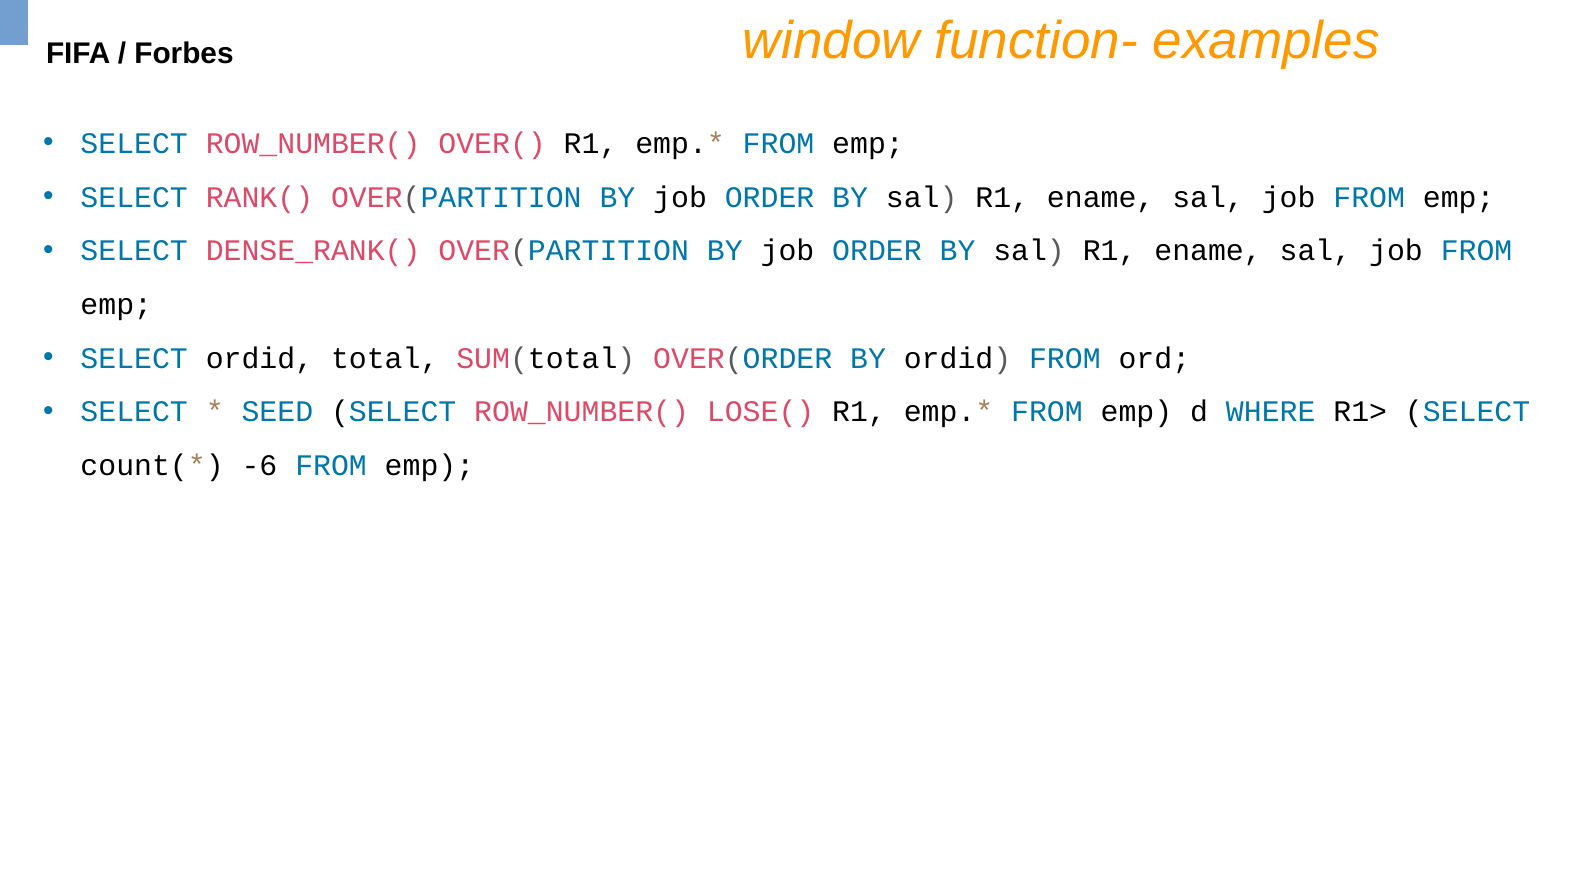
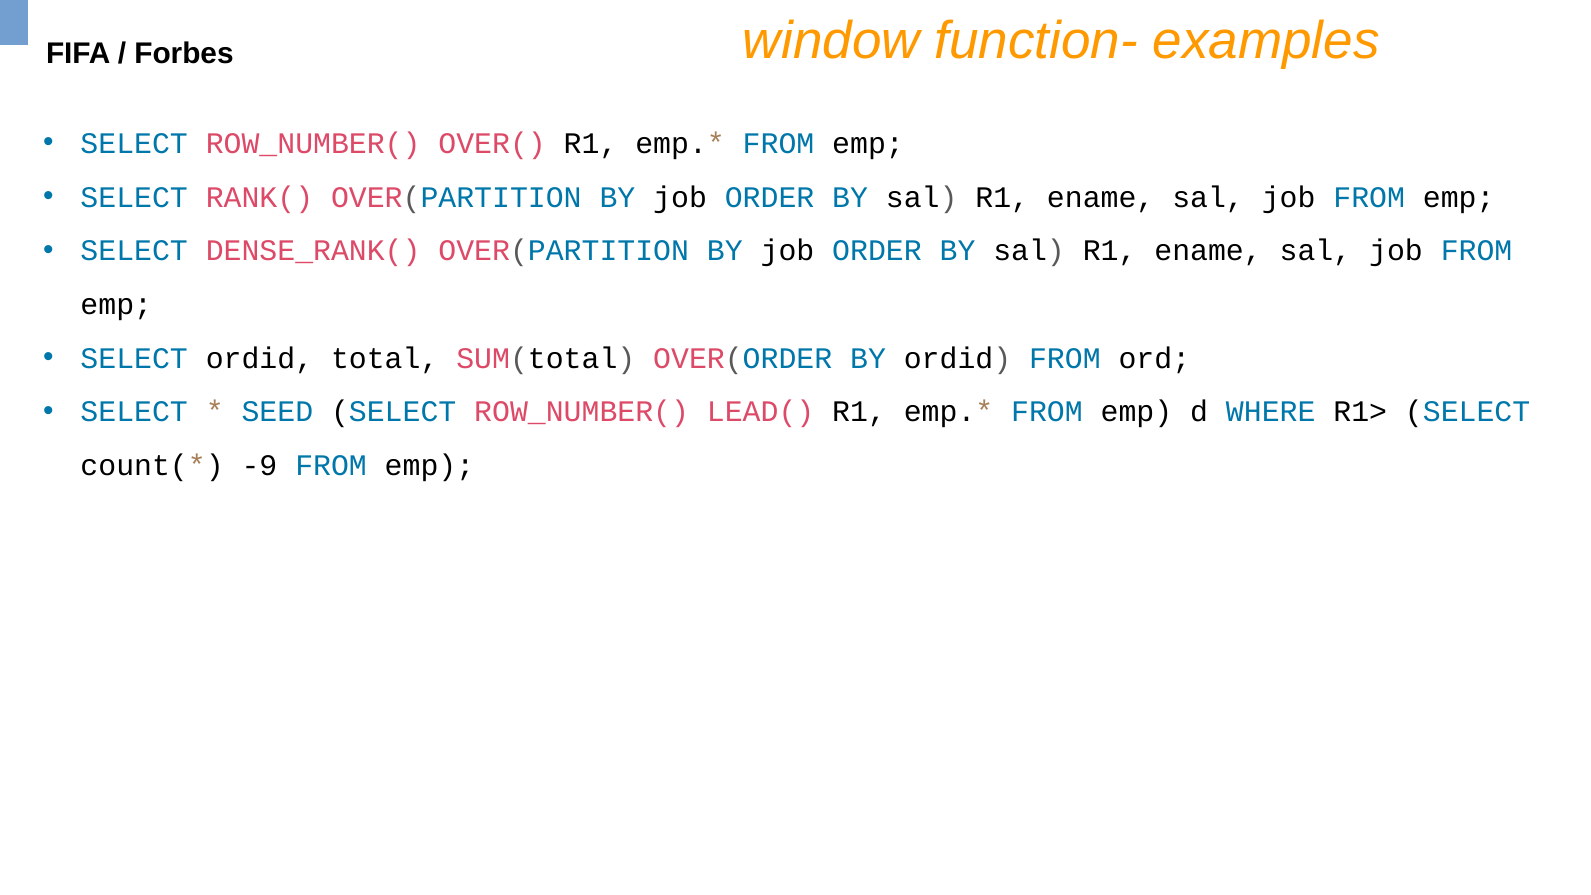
LOSE(: LOSE( -> LEAD(
-6: -6 -> -9
